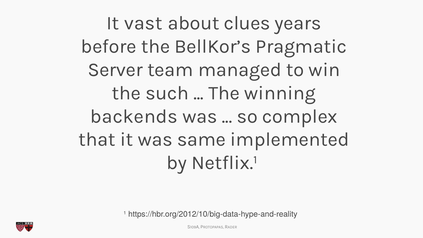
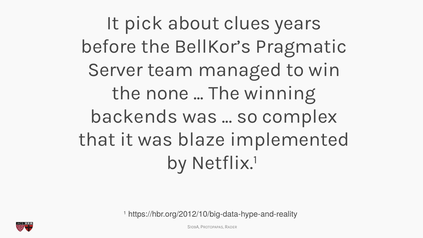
vast: vast -> pick
such: such -> none
same: same -> blaze
